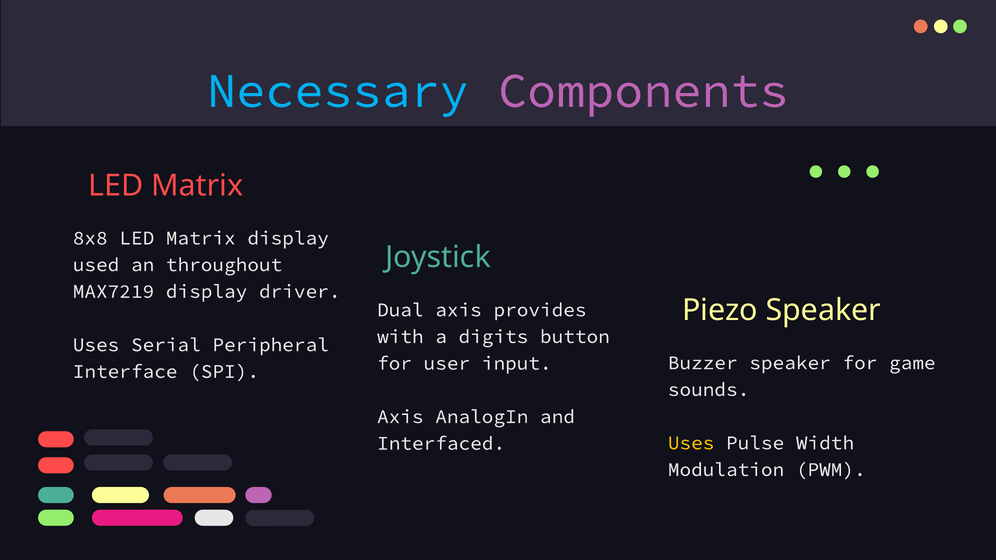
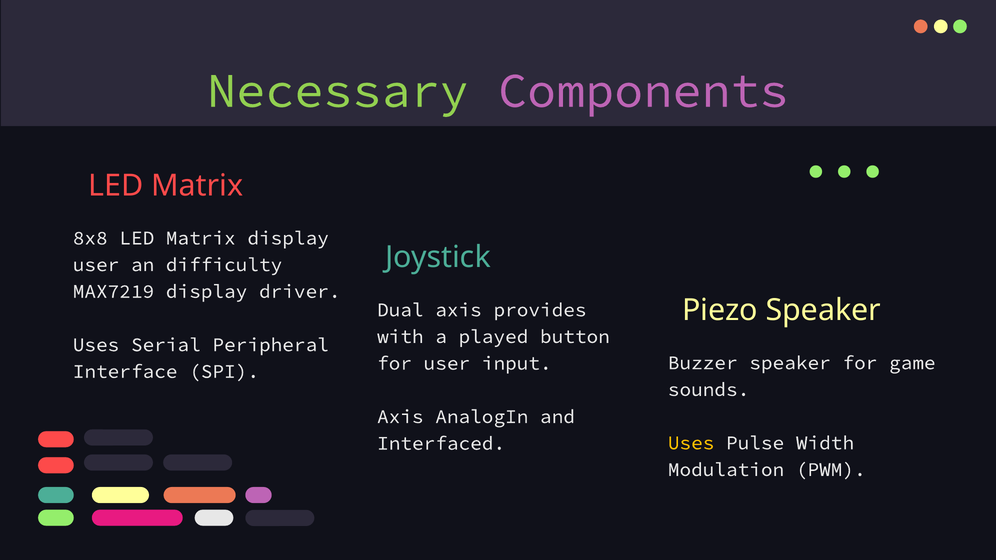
Necessary colour: light blue -> light green
used at (96, 265): used -> user
throughout: throughout -> difficulty
digits: digits -> played
